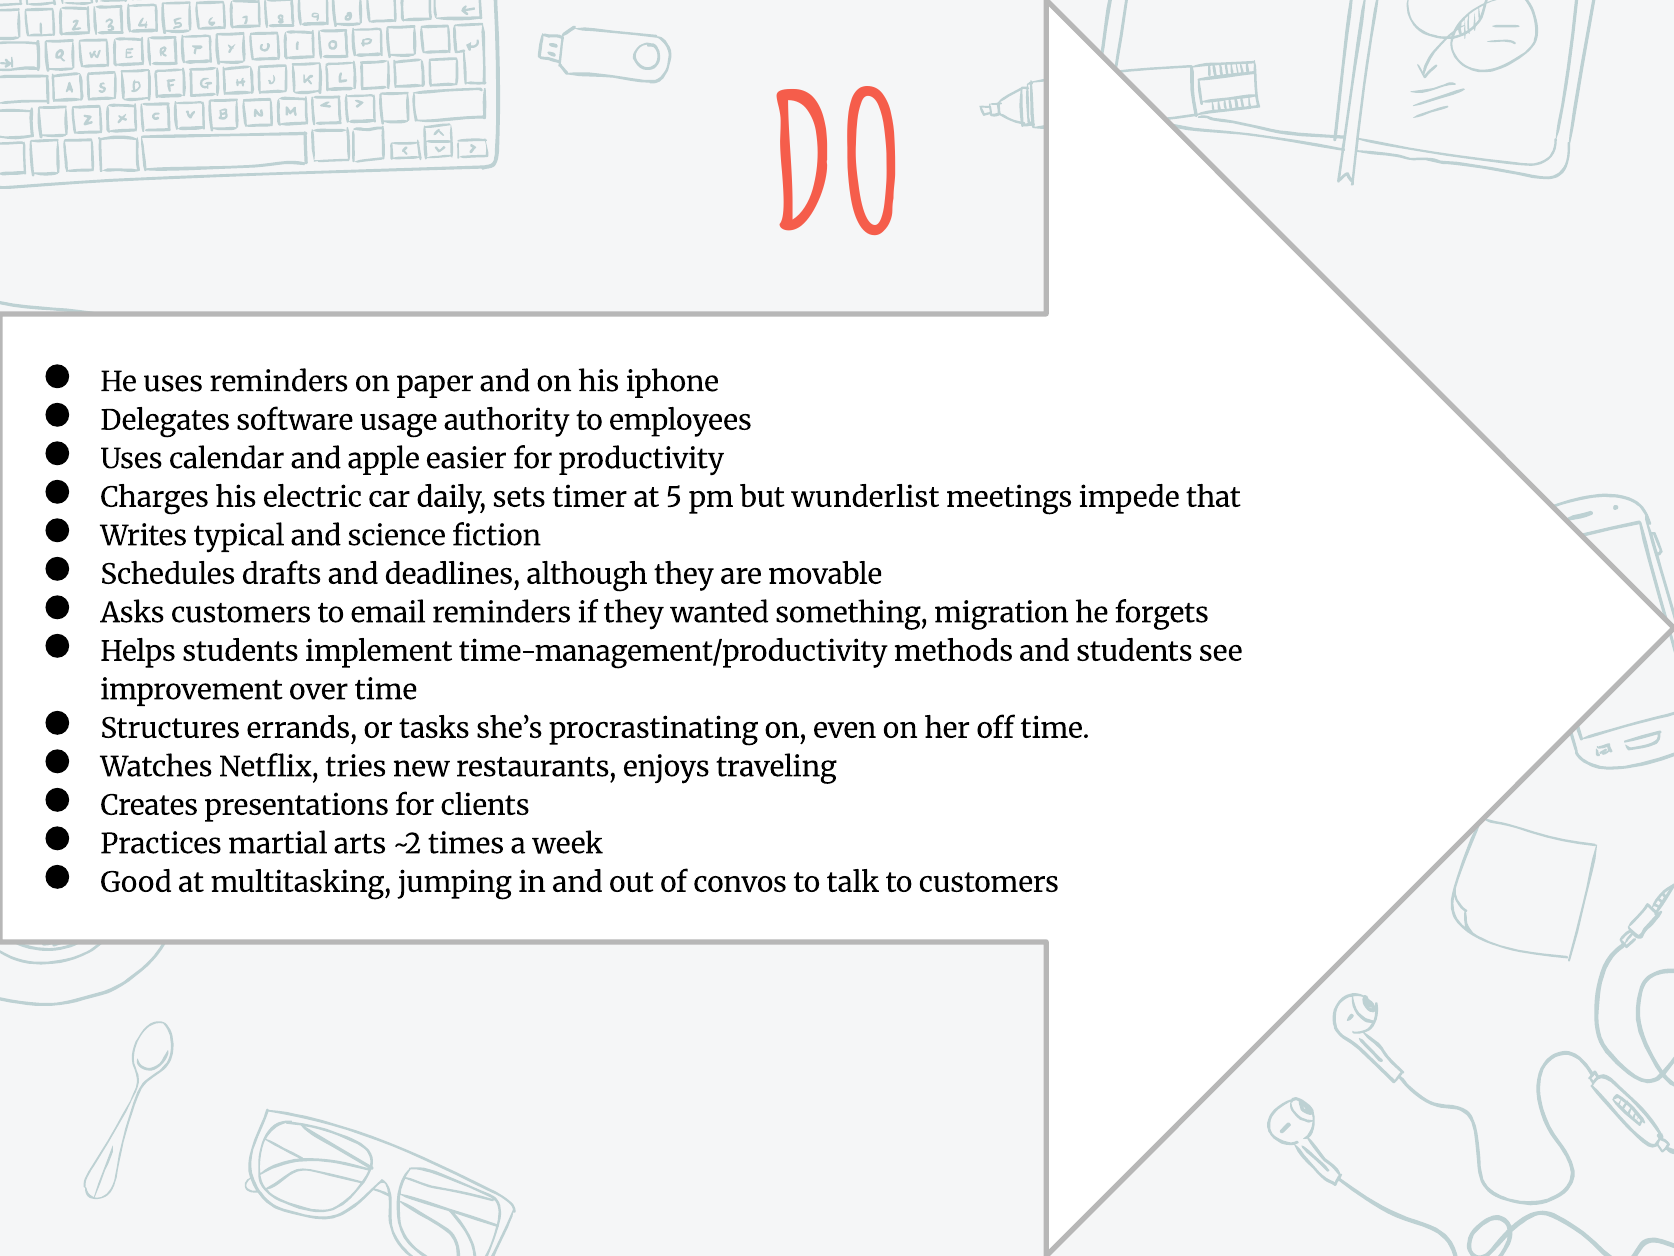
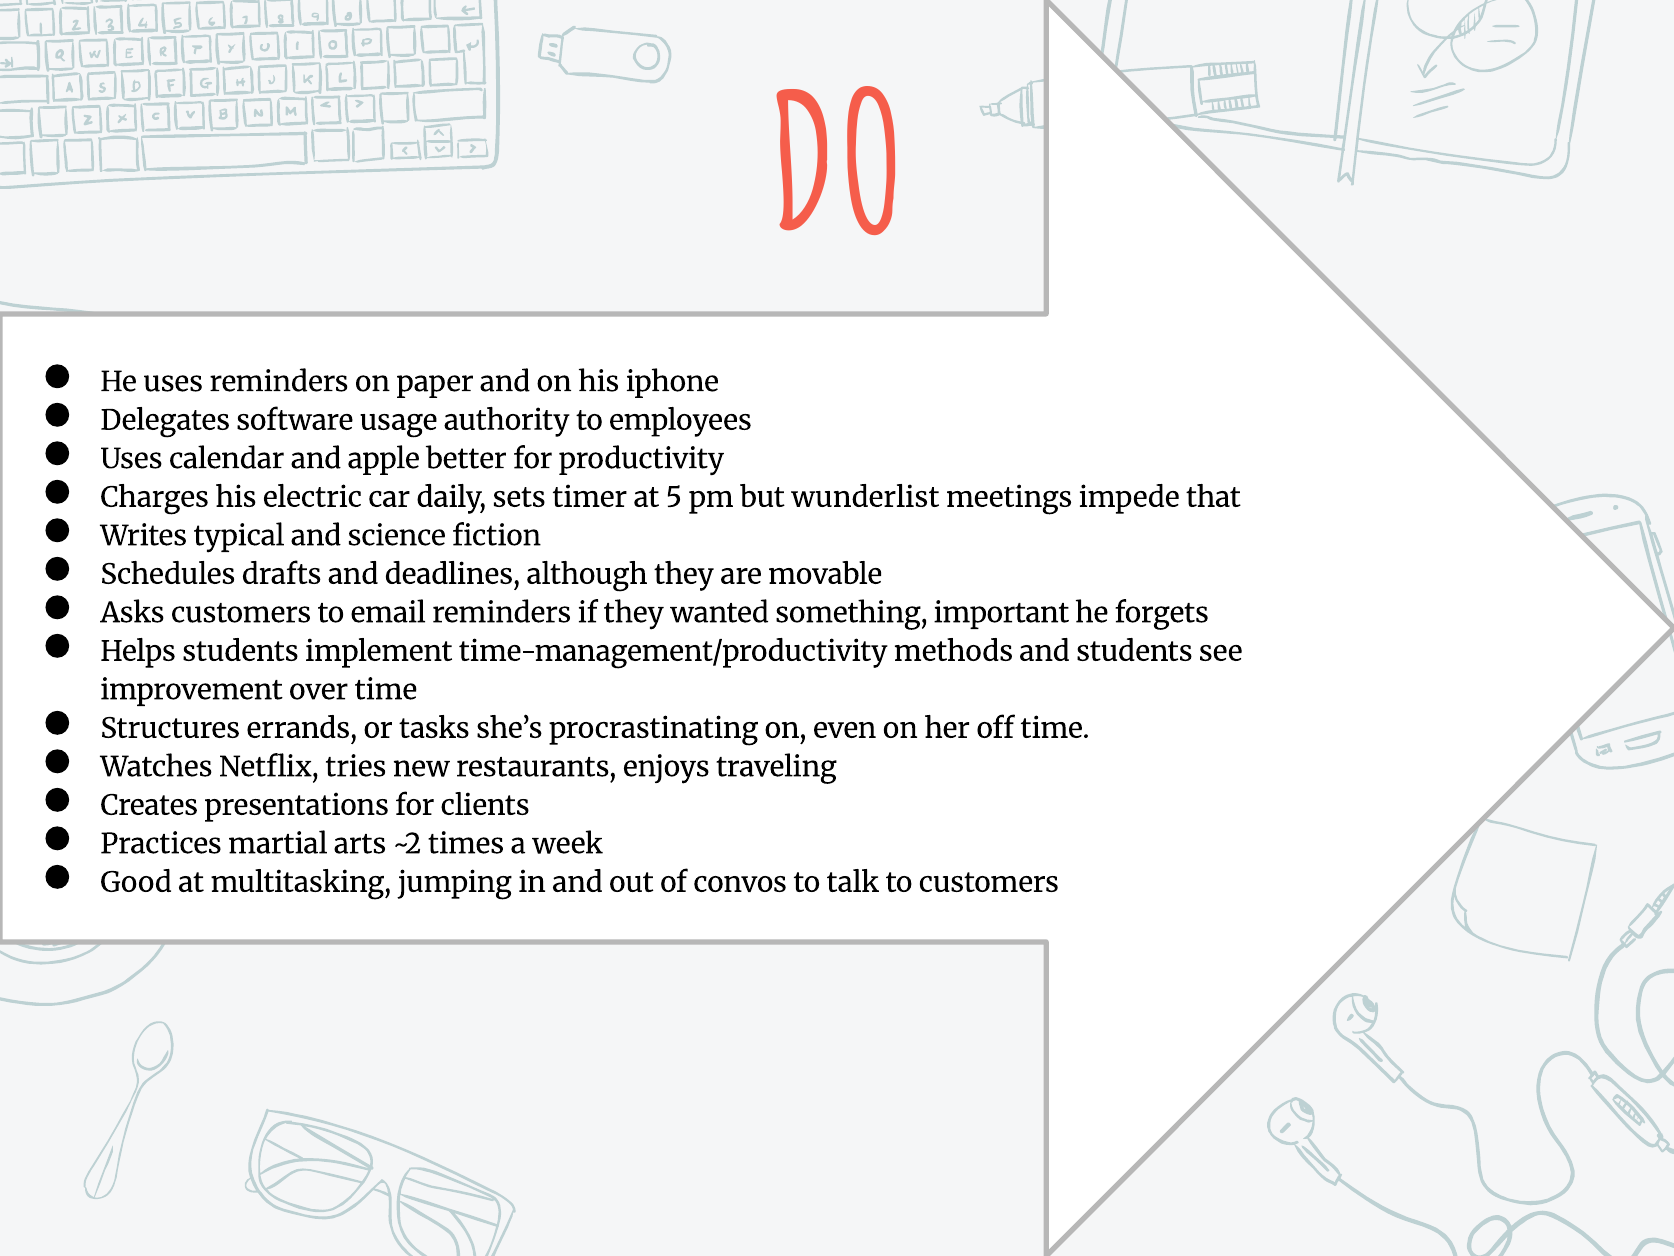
easier: easier -> better
migration: migration -> important
